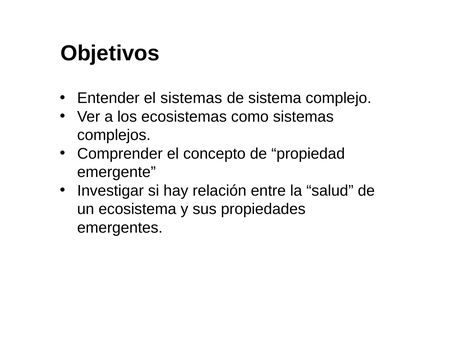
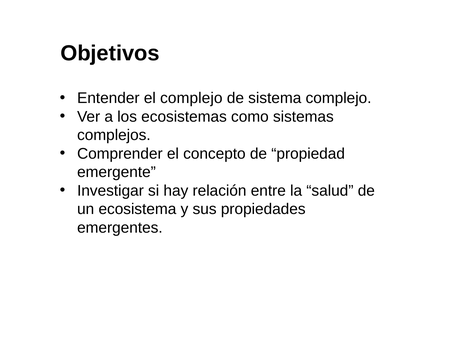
el sistemas: sistemas -> complejo
